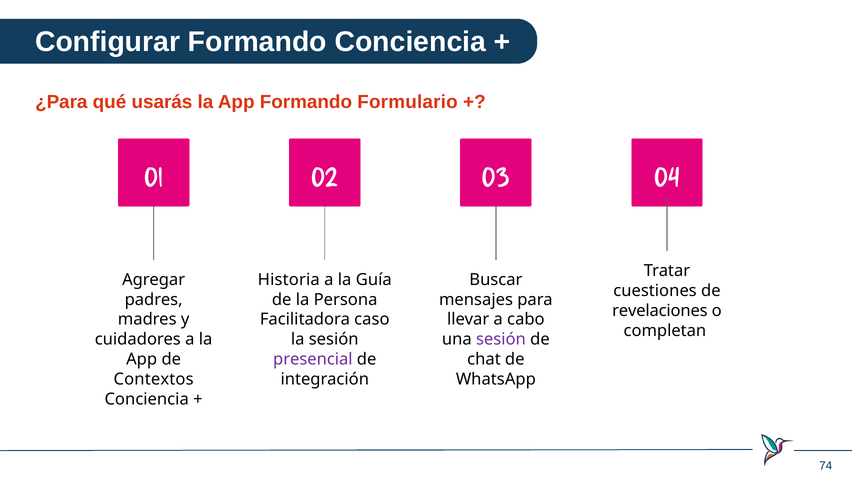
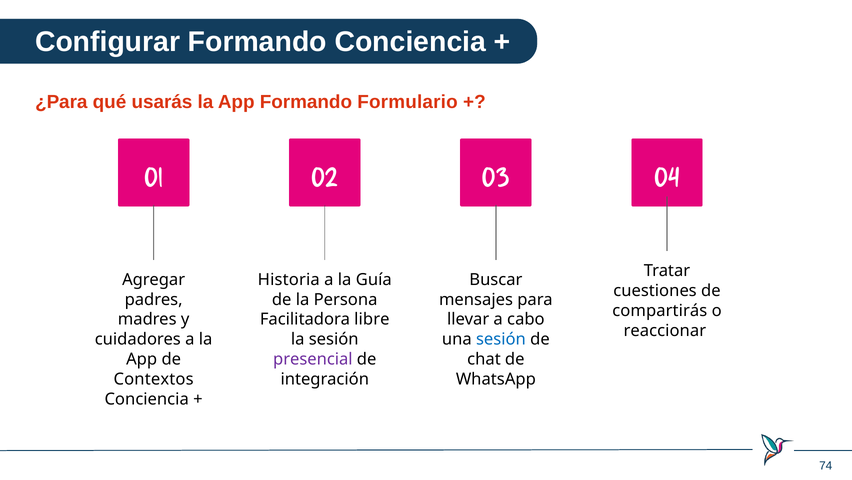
revelaciones: revelaciones -> compartirás
caso: caso -> libre
completan: completan -> reaccionar
sesión at (501, 339) colour: purple -> blue
